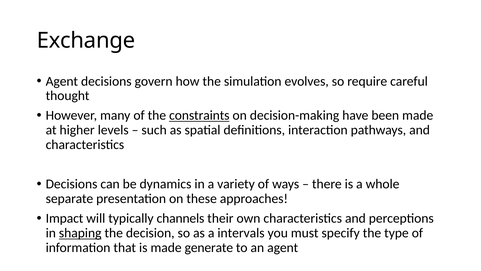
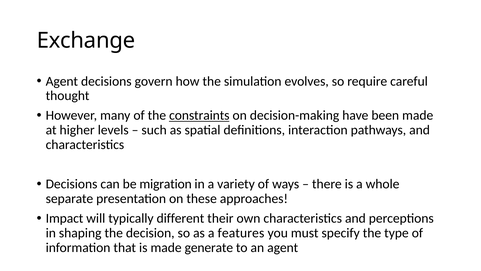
dynamics: dynamics -> migration
channels: channels -> different
shaping underline: present -> none
intervals: intervals -> features
